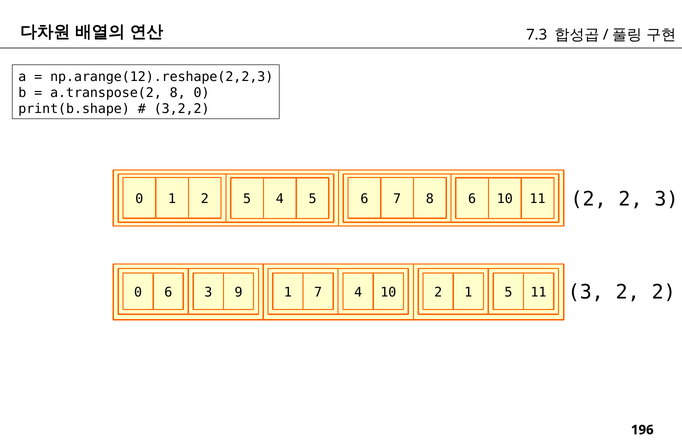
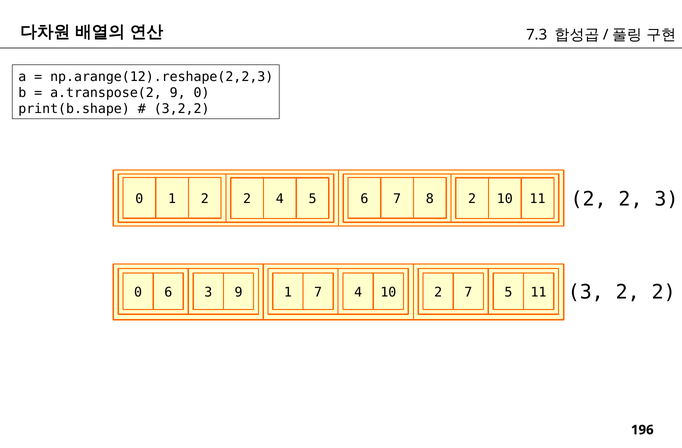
a.transpose(2 8: 8 -> 9
1 2 5: 5 -> 2
8 6: 6 -> 2
2 1: 1 -> 7
